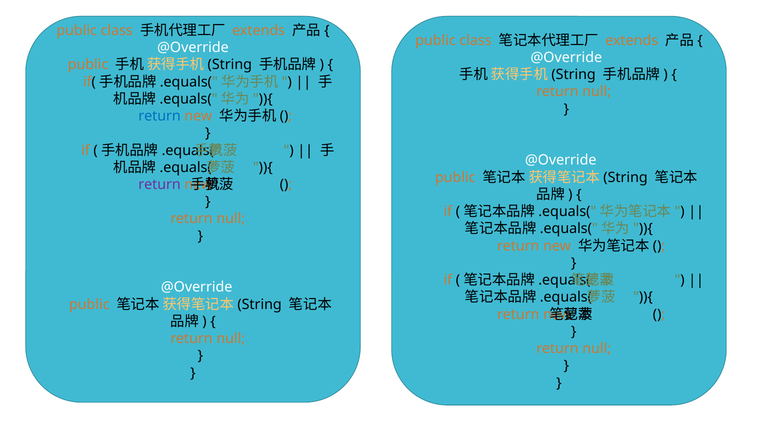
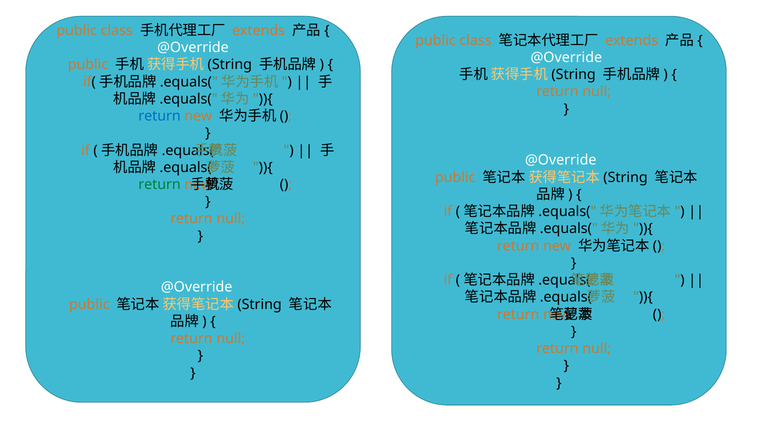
return at (160, 185) colour: purple -> green
